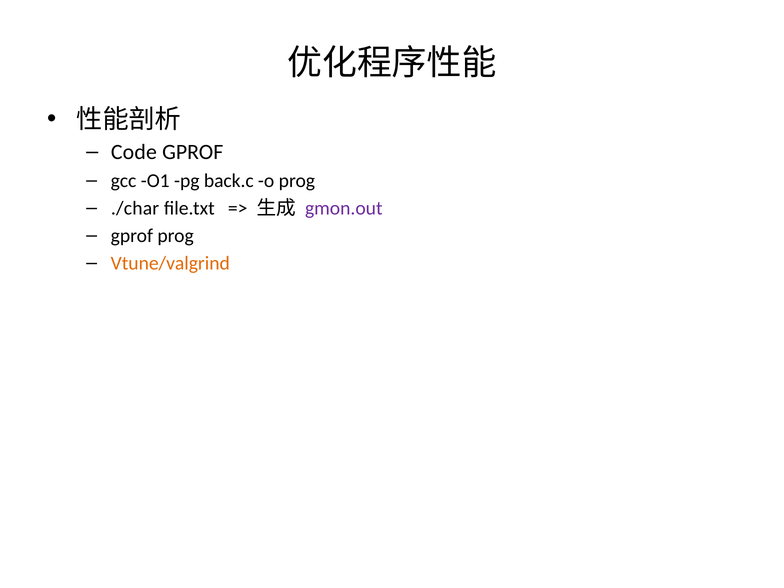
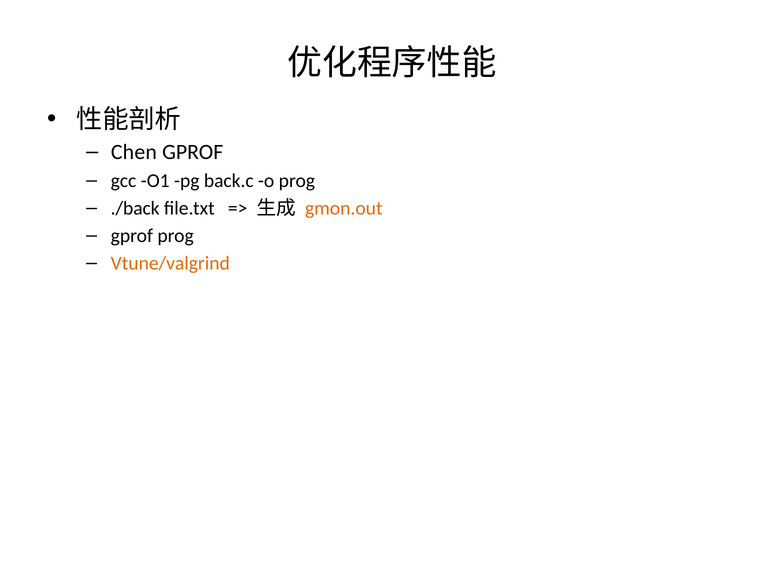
Code: Code -> Chen
./char: ./char -> ./back
gmon.out colour: purple -> orange
